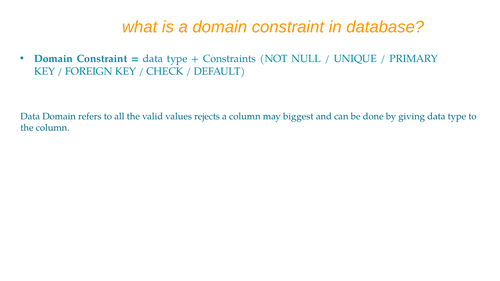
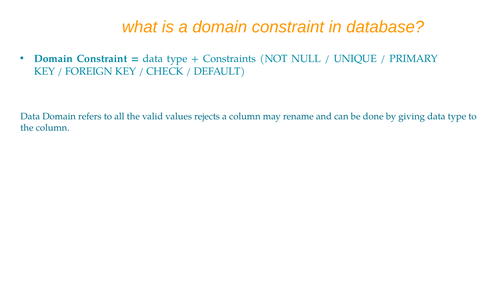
biggest: biggest -> rename
